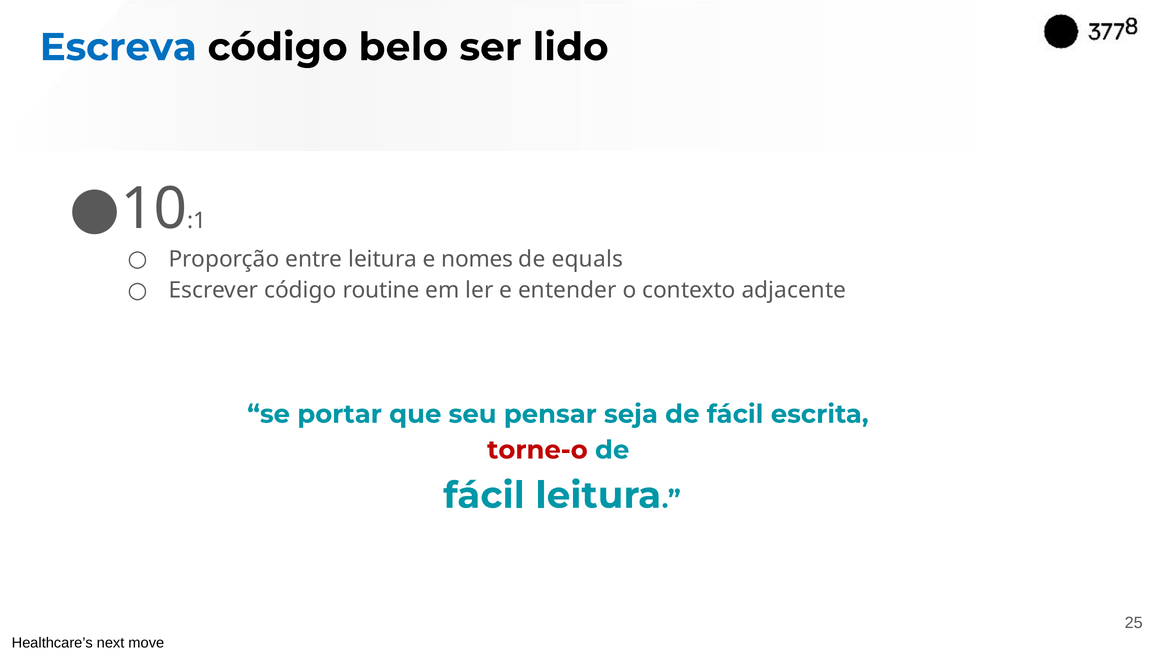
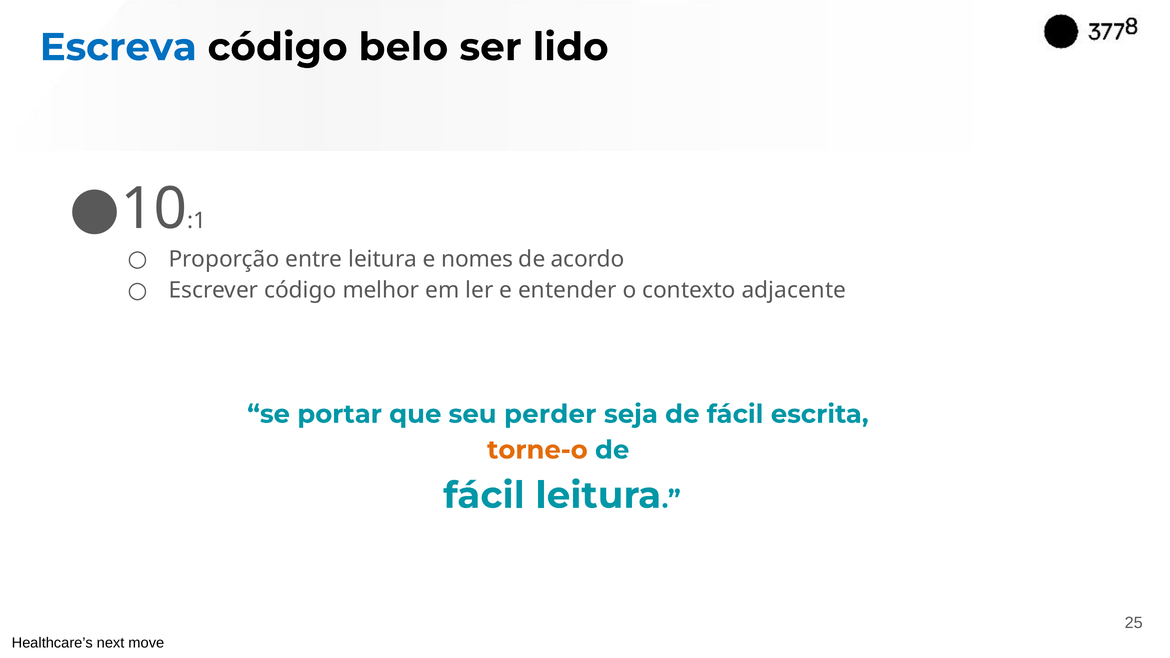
equals: equals -> acordo
routine: routine -> melhor
pensar: pensar -> perder
torne-o colour: red -> orange
